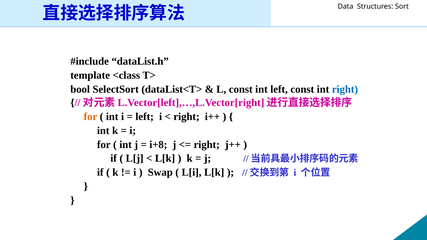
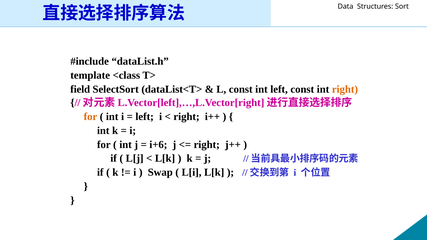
bool: bool -> field
right at (345, 89) colour: blue -> orange
i+8: i+8 -> i+6
